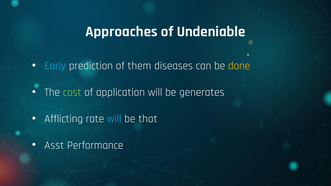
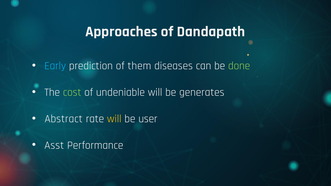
Undeniable: Undeniable -> Dandapath
done colour: yellow -> light green
application: application -> undeniable
Afflicting: Afflicting -> Abstract
will at (114, 119) colour: light blue -> yellow
that: that -> user
